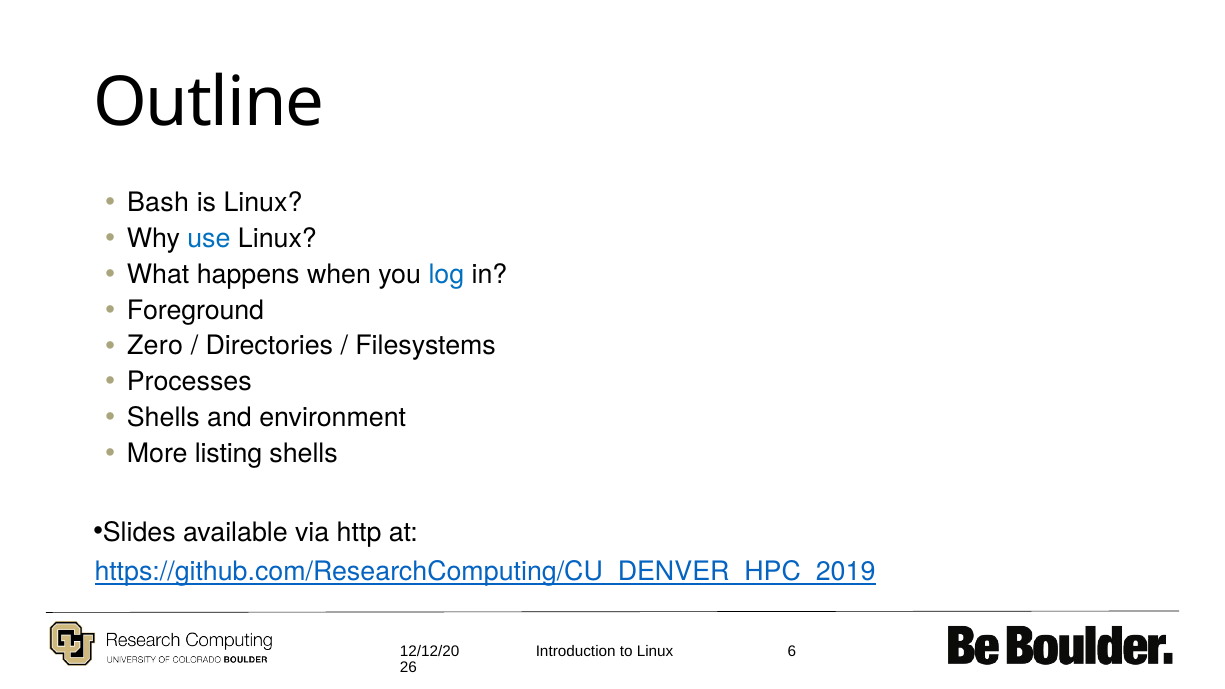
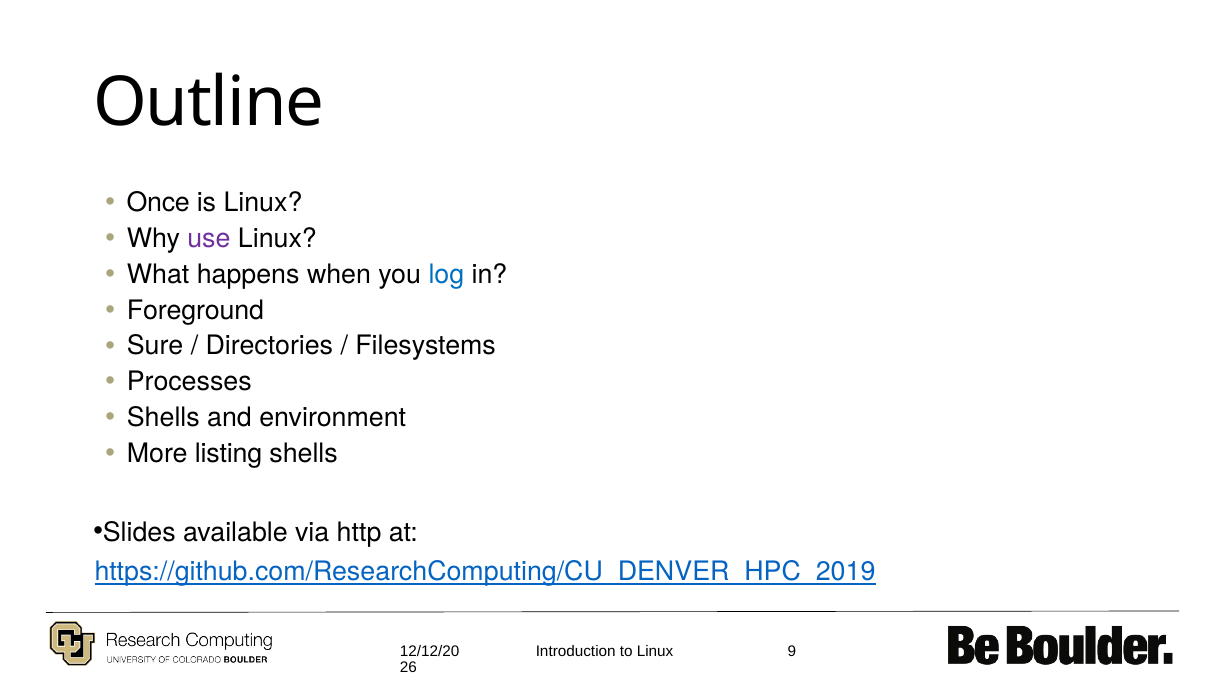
Bash: Bash -> Once
use colour: blue -> purple
Zero: Zero -> Sure
6: 6 -> 9
